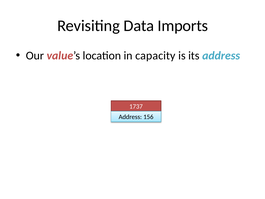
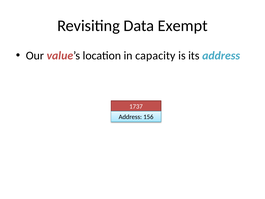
Imports: Imports -> Exempt
